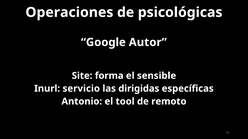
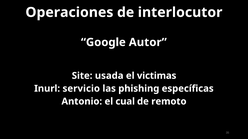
psicológicas: psicológicas -> interlocutor
forma: forma -> usada
sensible: sensible -> victimas
dirigidas: dirigidas -> phishing
tool: tool -> cual
